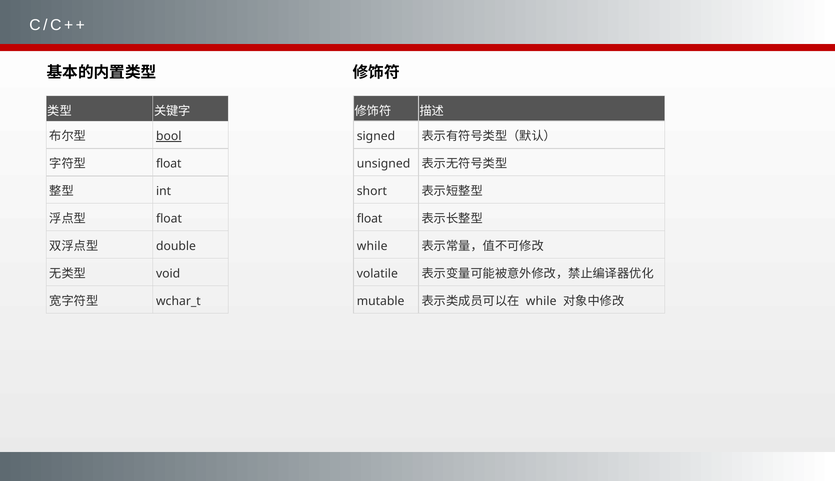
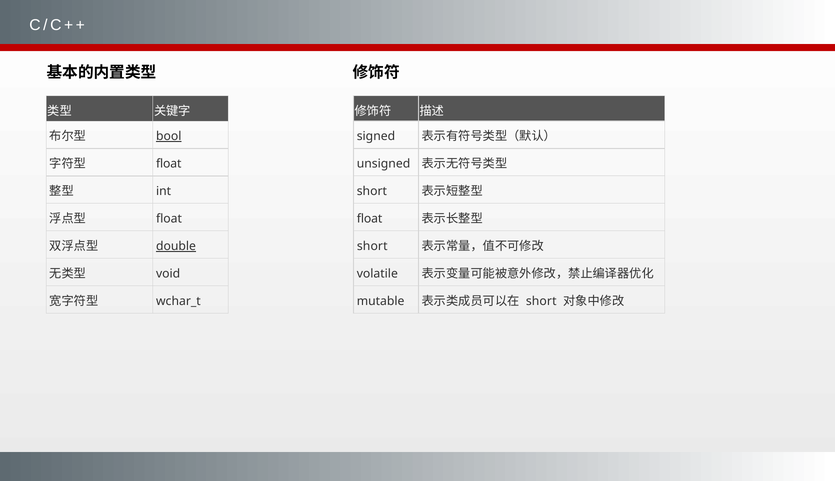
double underline: none -> present
while at (372, 246): while -> short
while at (541, 301): while -> short
